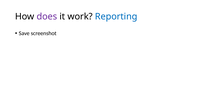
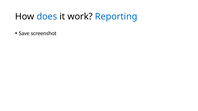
does colour: purple -> blue
